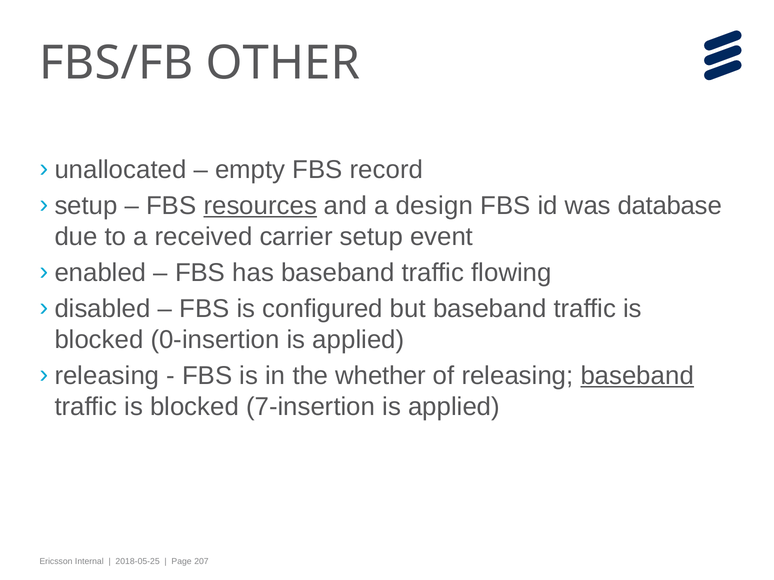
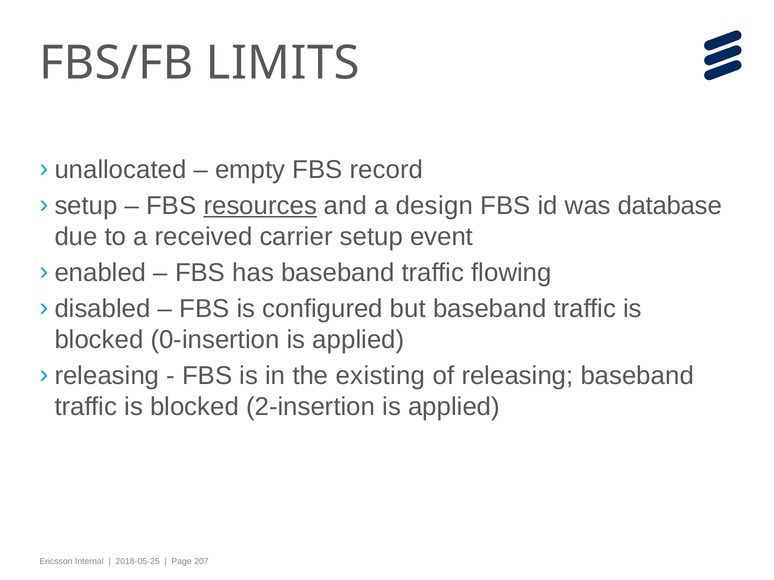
OTHER: OTHER -> LIMITS
whether: whether -> existing
baseband at (637, 376) underline: present -> none
7-insertion: 7-insertion -> 2-insertion
